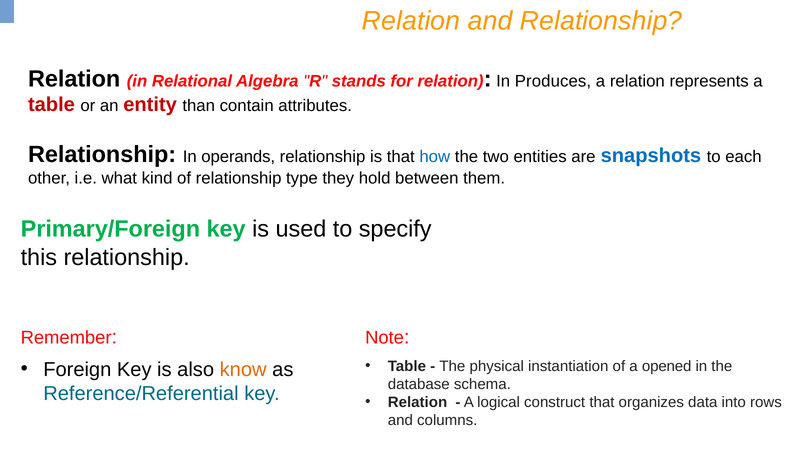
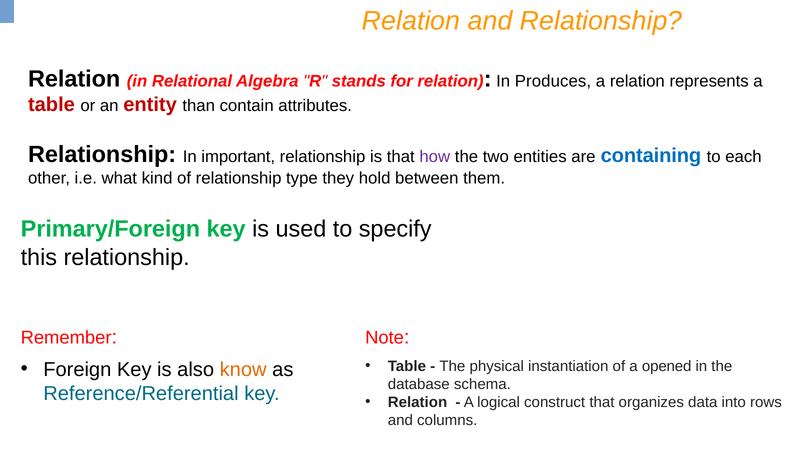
operands: operands -> important
how colour: blue -> purple
snapshots: snapshots -> containing
